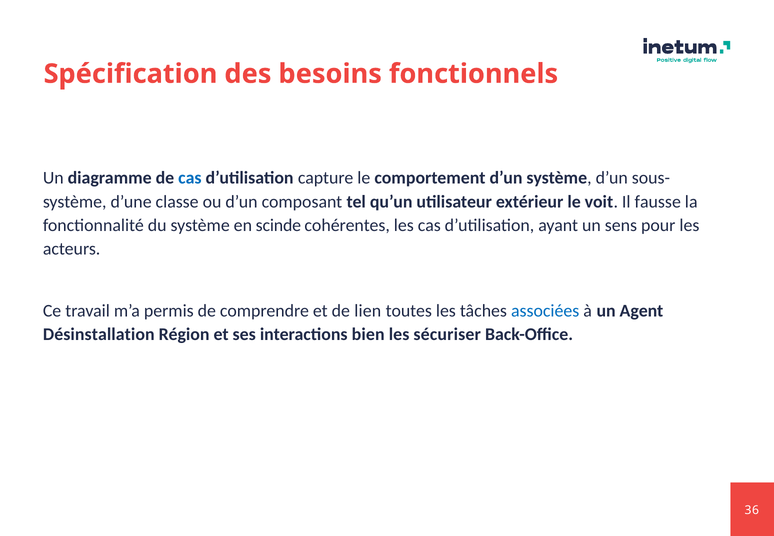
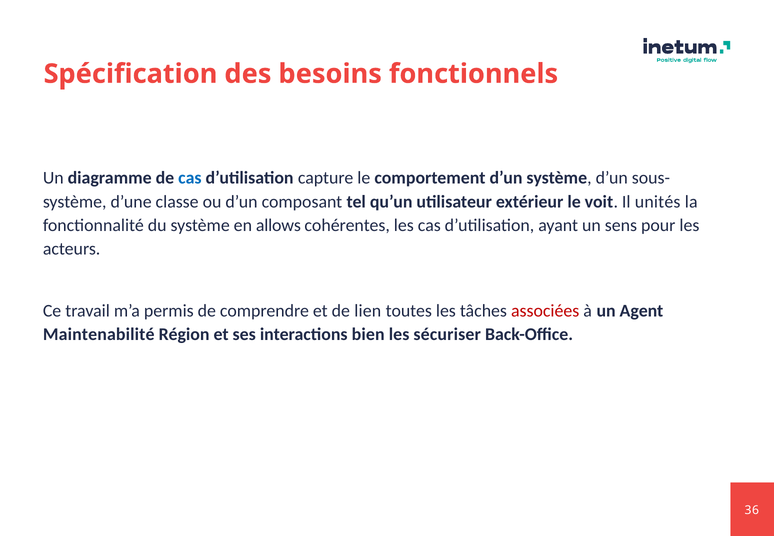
fausse: fausse -> unités
scinde: scinde -> allows
associées colour: blue -> red
Désinstallation: Désinstallation -> Maintenabilité
